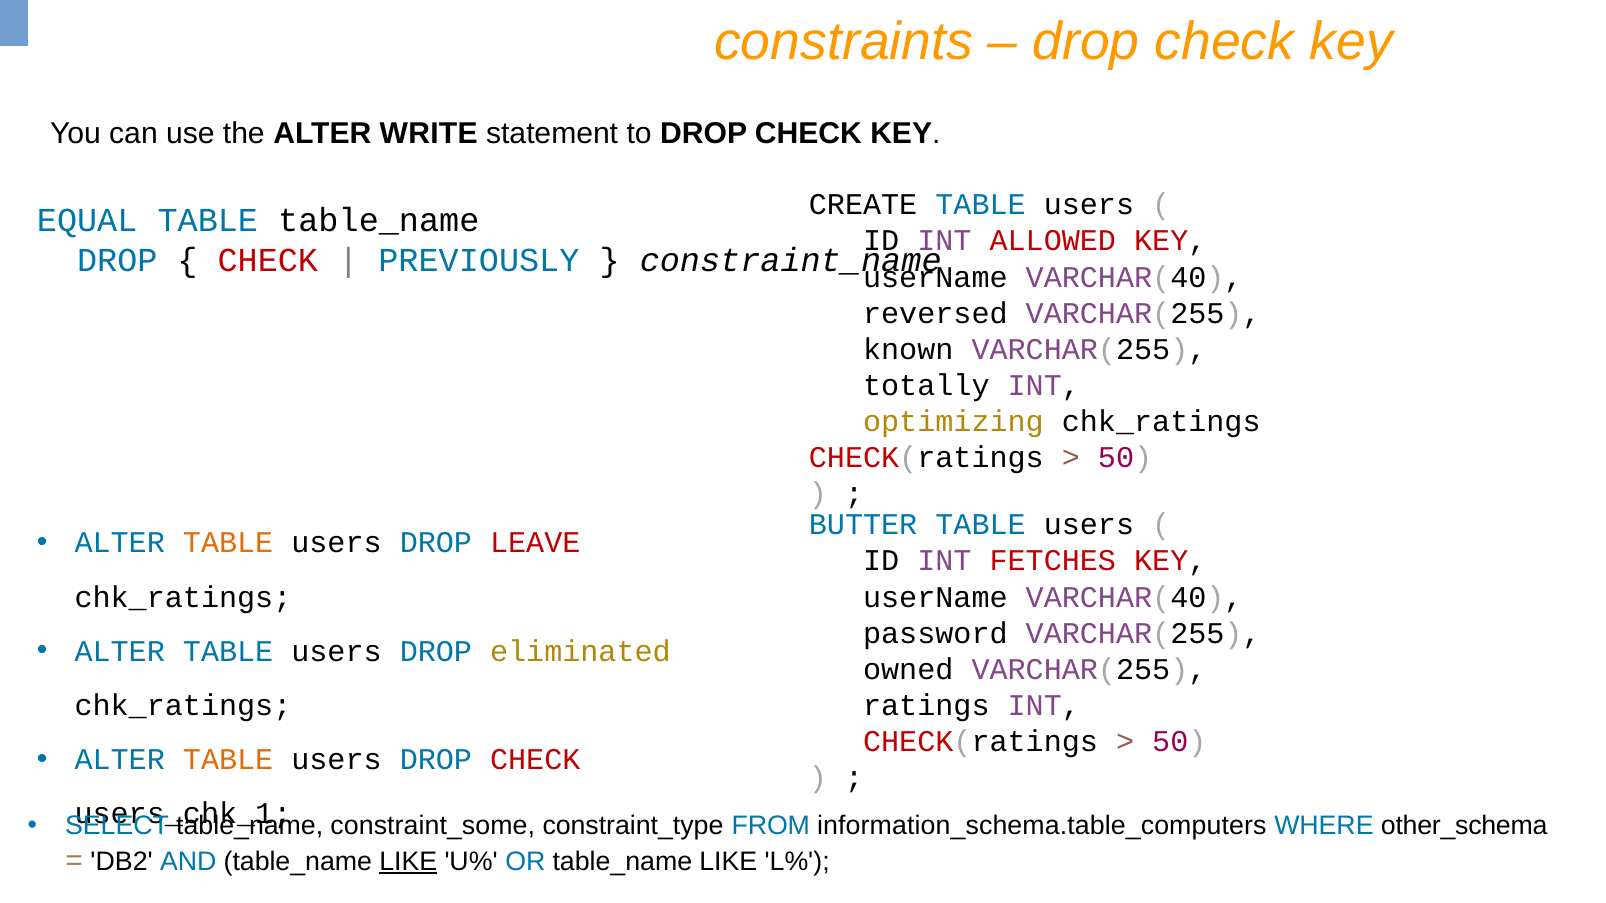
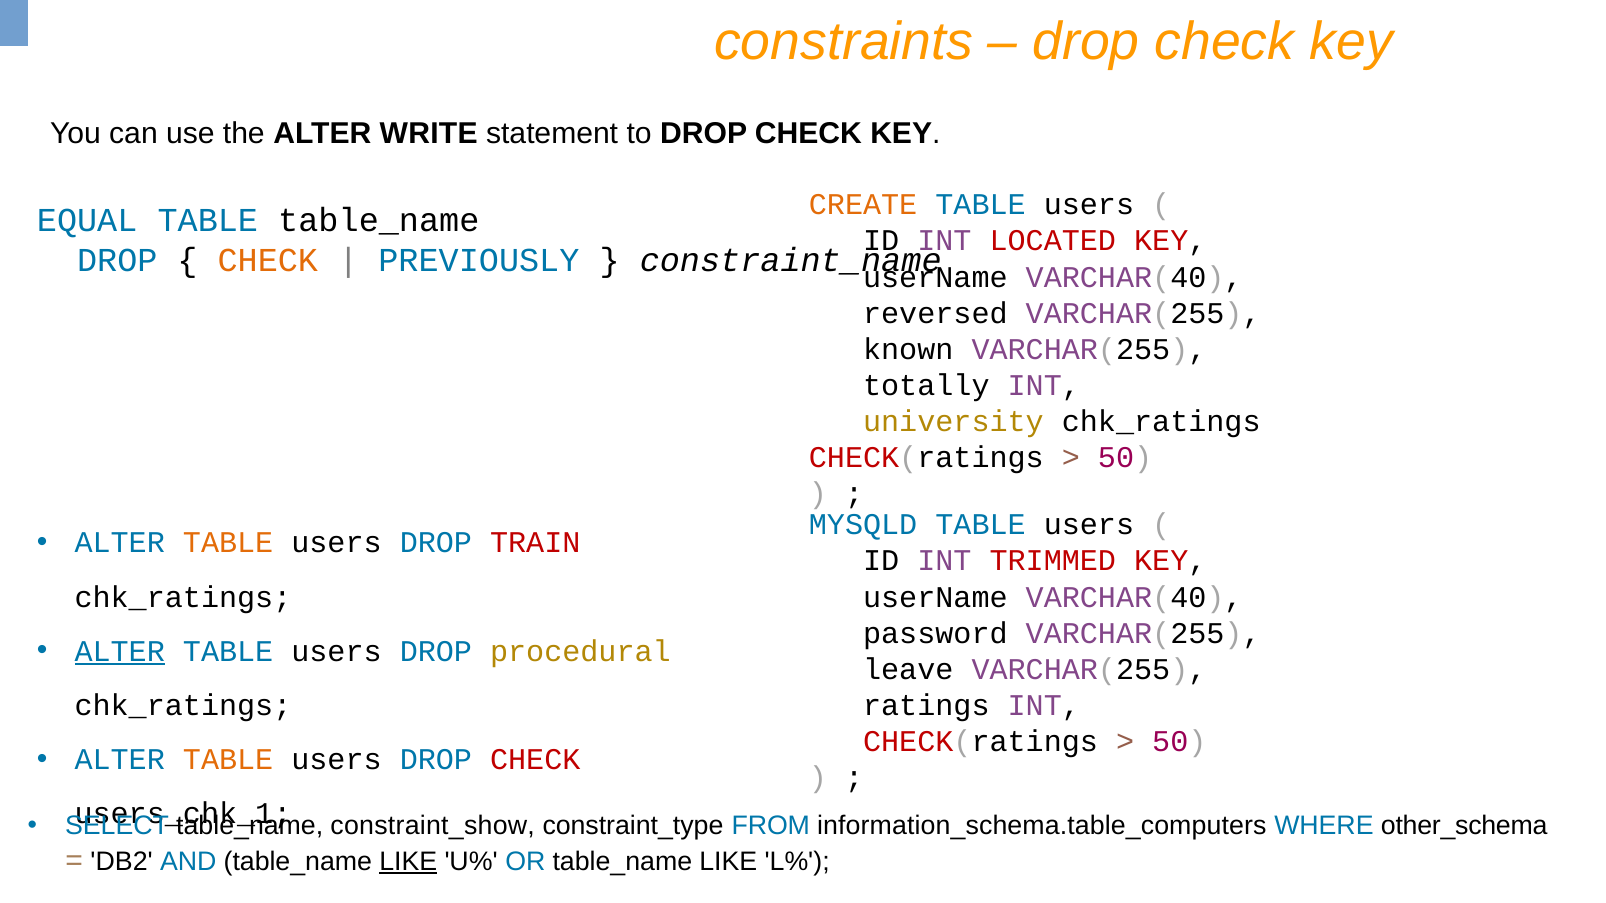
CREATE colour: black -> orange
ALLOWED: ALLOWED -> LOCATED
CHECK at (268, 261) colour: red -> orange
optimizing: optimizing -> university
BUTTER: BUTTER -> MYSQLD
LEAVE: LEAVE -> TRAIN
FETCHES: FETCHES -> TRIMMED
ALTER at (120, 652) underline: none -> present
eliminated: eliminated -> procedural
owned: owned -> leave
constraint_some: constraint_some -> constraint_show
